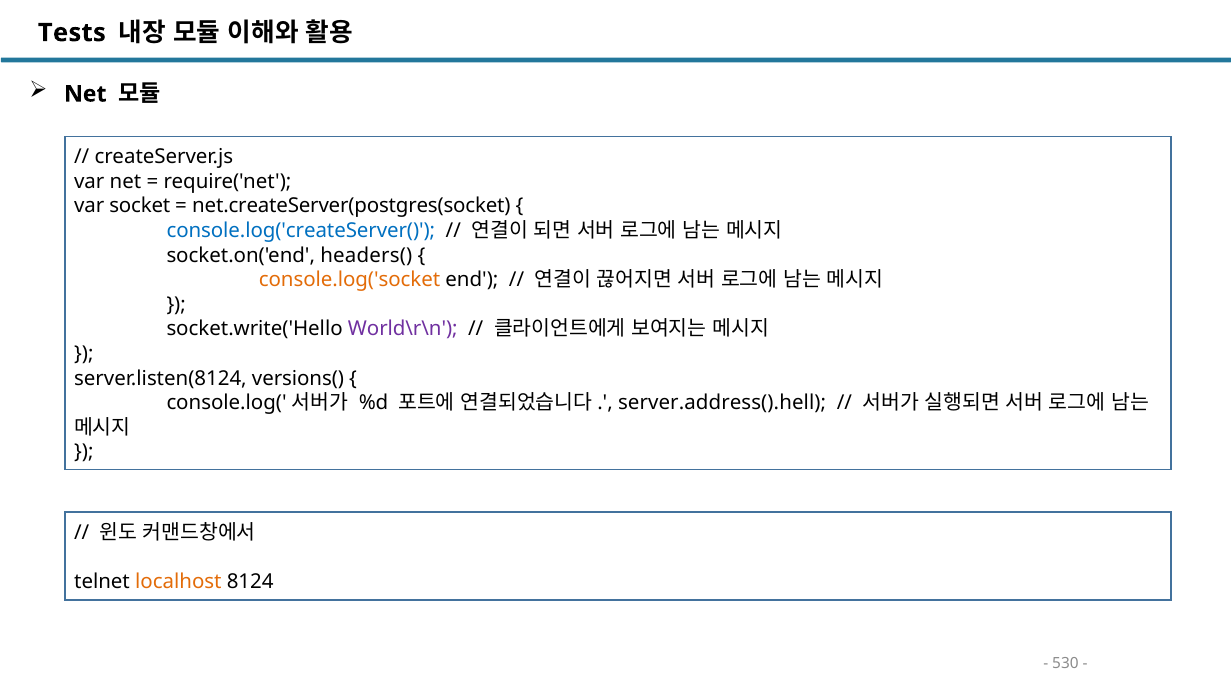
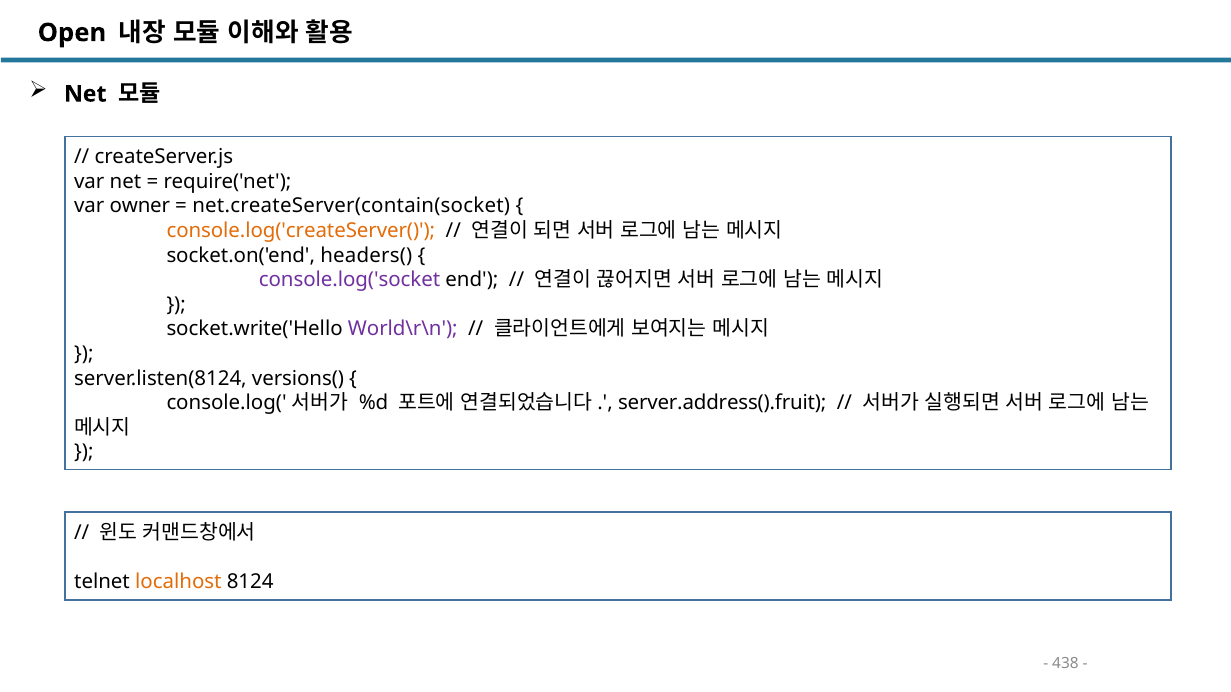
Tests: Tests -> Open
socket: socket -> owner
net.createServer(postgres(socket: net.createServer(postgres(socket -> net.createServer(contain(socket
console.log('createServer( colour: blue -> orange
console.log('socket colour: orange -> purple
server.address().hell: server.address().hell -> server.address().fruit
530: 530 -> 438
